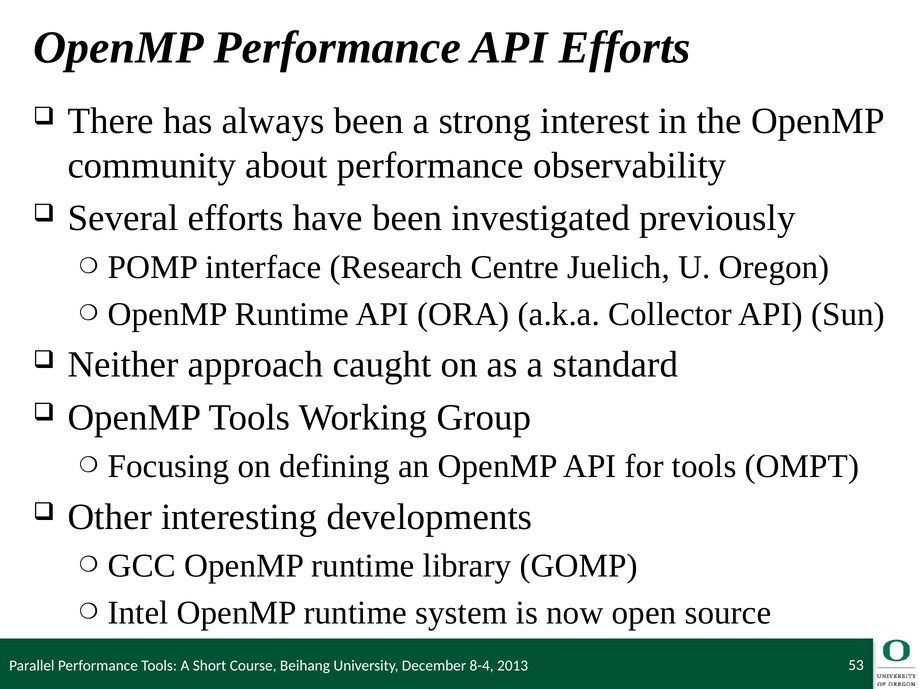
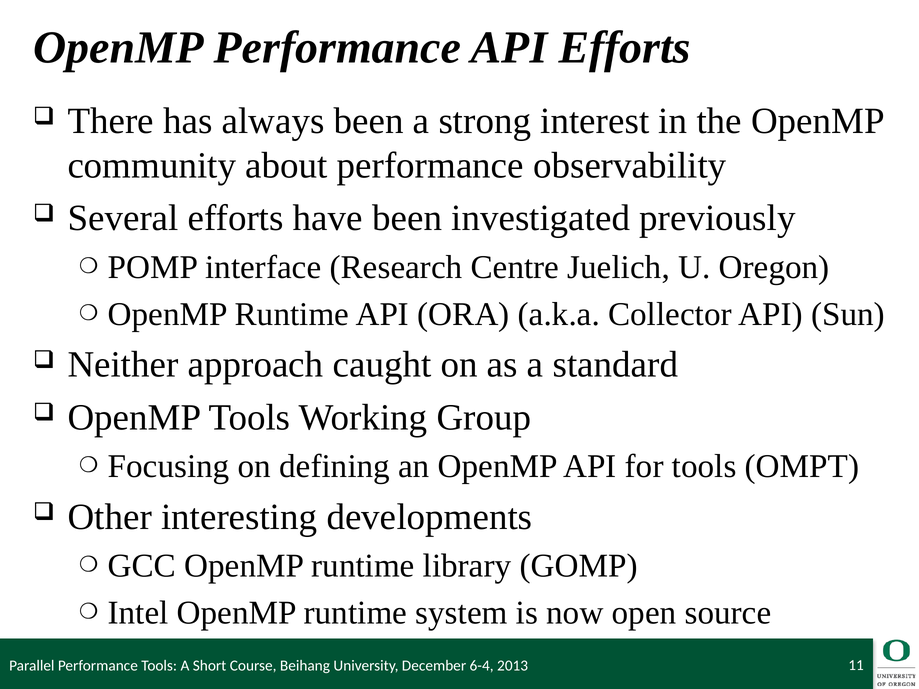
8-4: 8-4 -> 6-4
53: 53 -> 11
